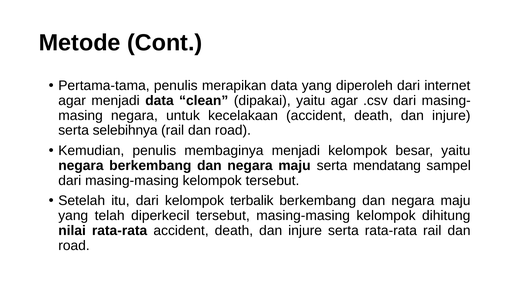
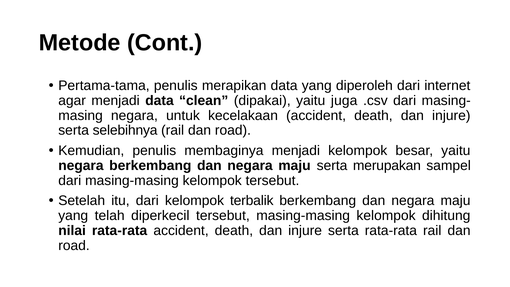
yaitu agar: agar -> juga
mendatang: mendatang -> merupakan
